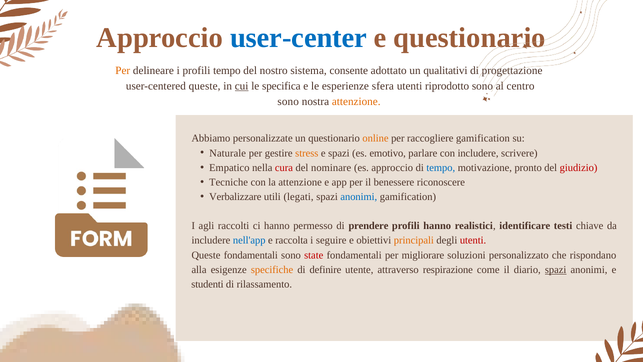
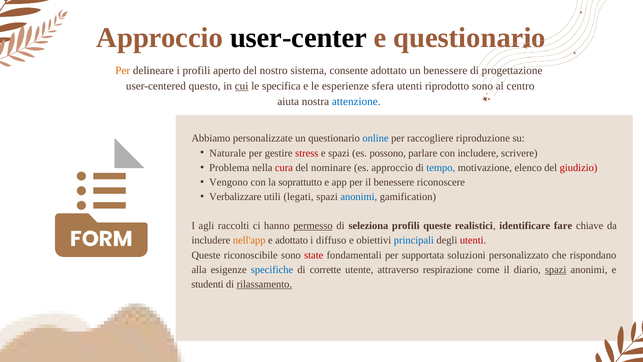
user-center colour: blue -> black
profili tempo: tempo -> aperto
un qualitativi: qualitativi -> benessere
user-centered queste: queste -> questo
sono at (288, 102): sono -> aiuta
attenzione at (356, 102) colour: orange -> blue
online colour: orange -> blue
raccogliere gamification: gamification -> riproduzione
stress colour: orange -> red
emotivo: emotivo -> possono
Empatico: Empatico -> Problema
pronto: pronto -> elenco
Tecniche: Tecniche -> Vengono
la attenzione: attenzione -> soprattutto
permesso underline: none -> present
prendere: prendere -> seleziona
profili hanno: hanno -> queste
testi: testi -> fare
nell'app colour: blue -> orange
e raccolta: raccolta -> adottato
seguire: seguire -> diffuso
principali colour: orange -> blue
Queste fondamentali: fondamentali -> riconoscibile
migliorare: migliorare -> supportata
specifiche colour: orange -> blue
definire: definire -> corrette
rilassamento underline: none -> present
